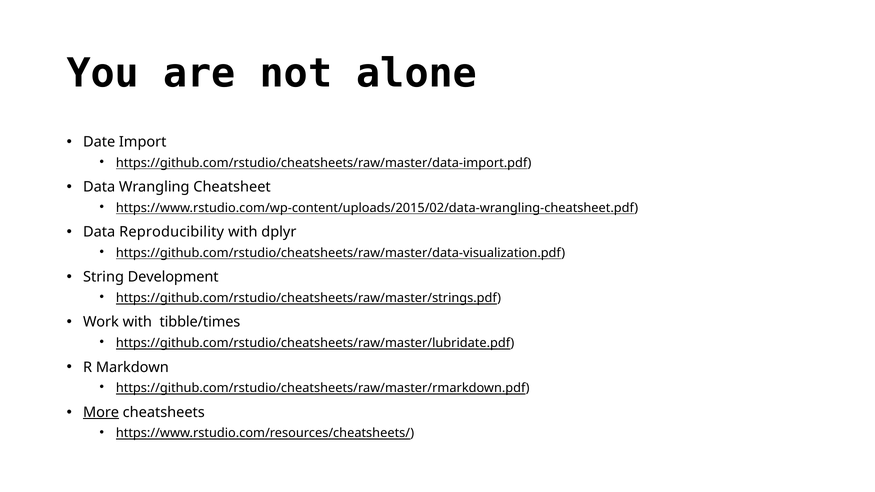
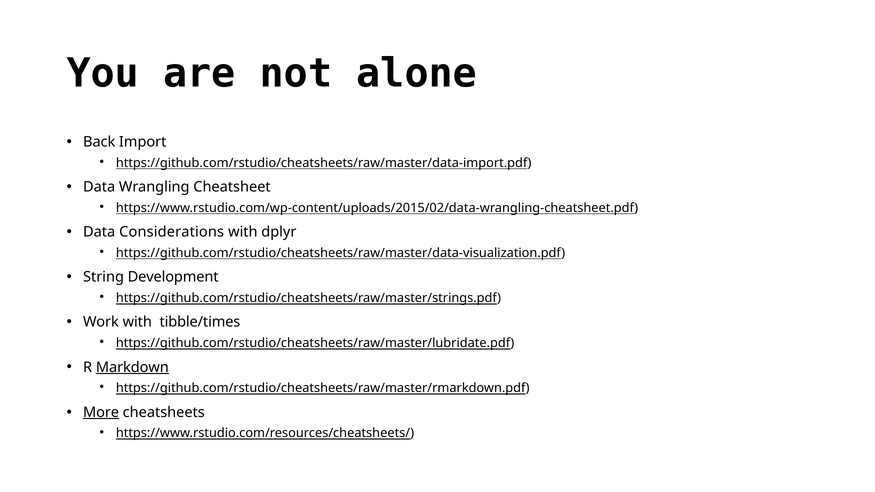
Date: Date -> Back
Reproducibility: Reproducibility -> Considerations
Markdown underline: none -> present
